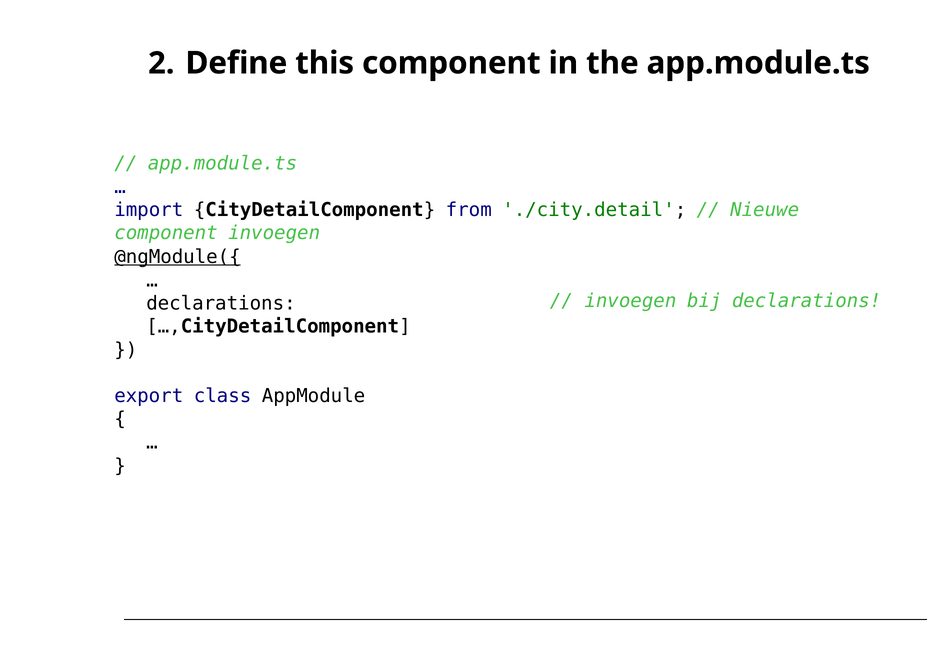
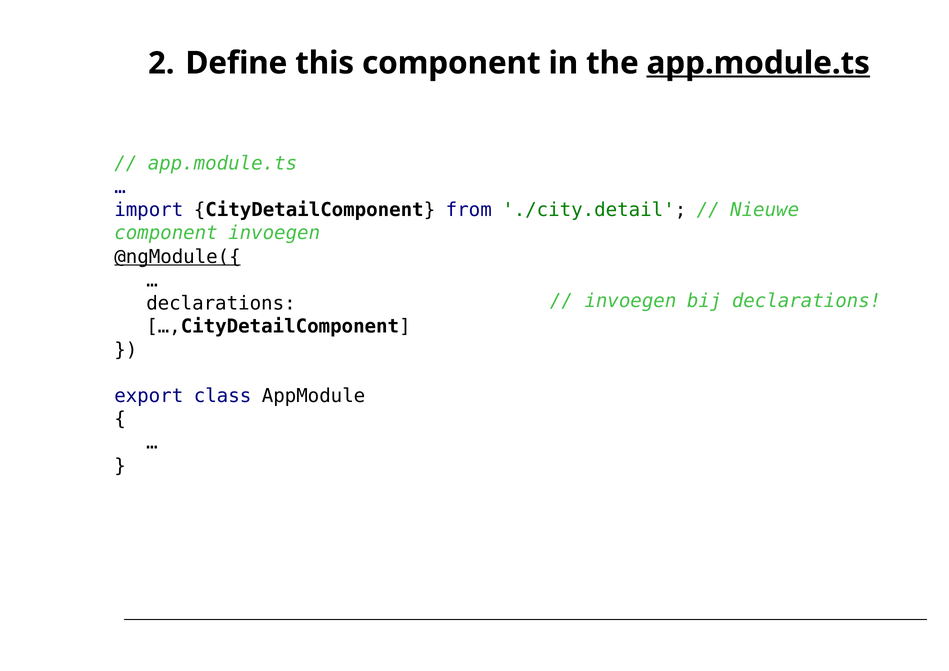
app.module.ts at (758, 63) underline: none -> present
